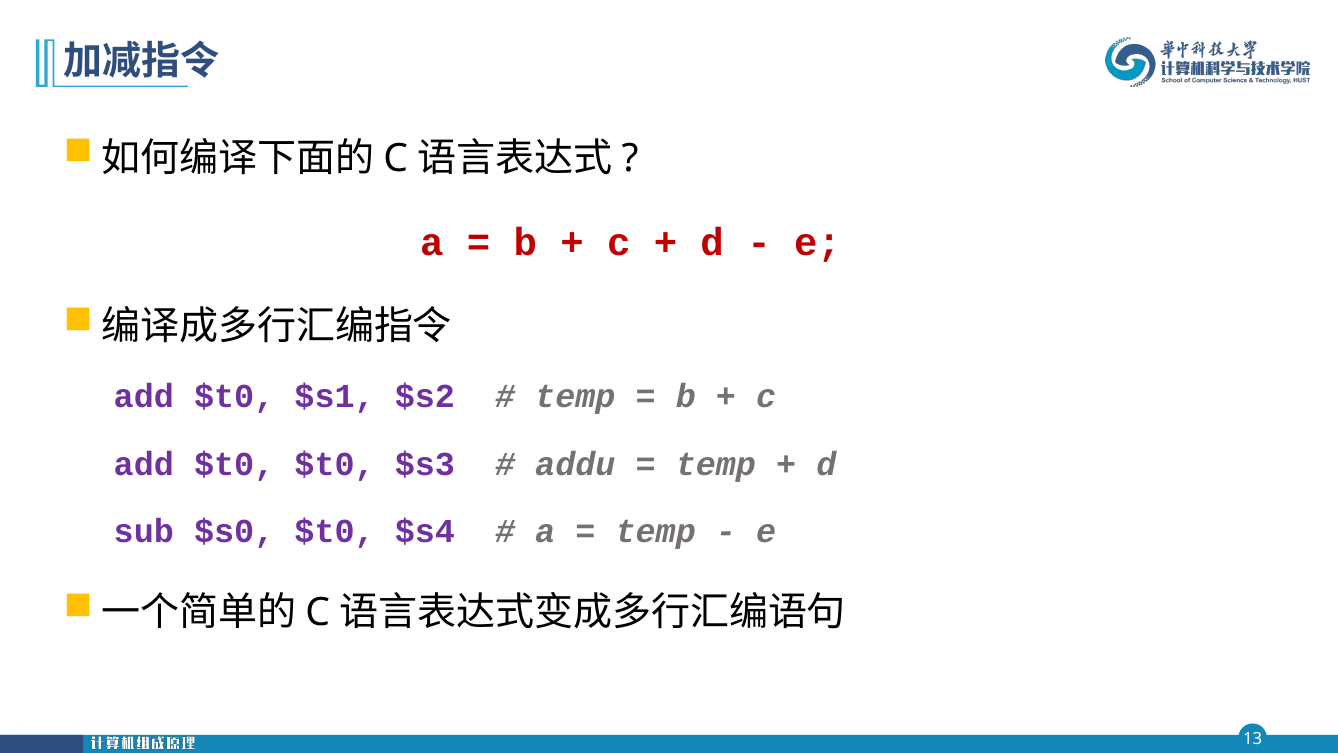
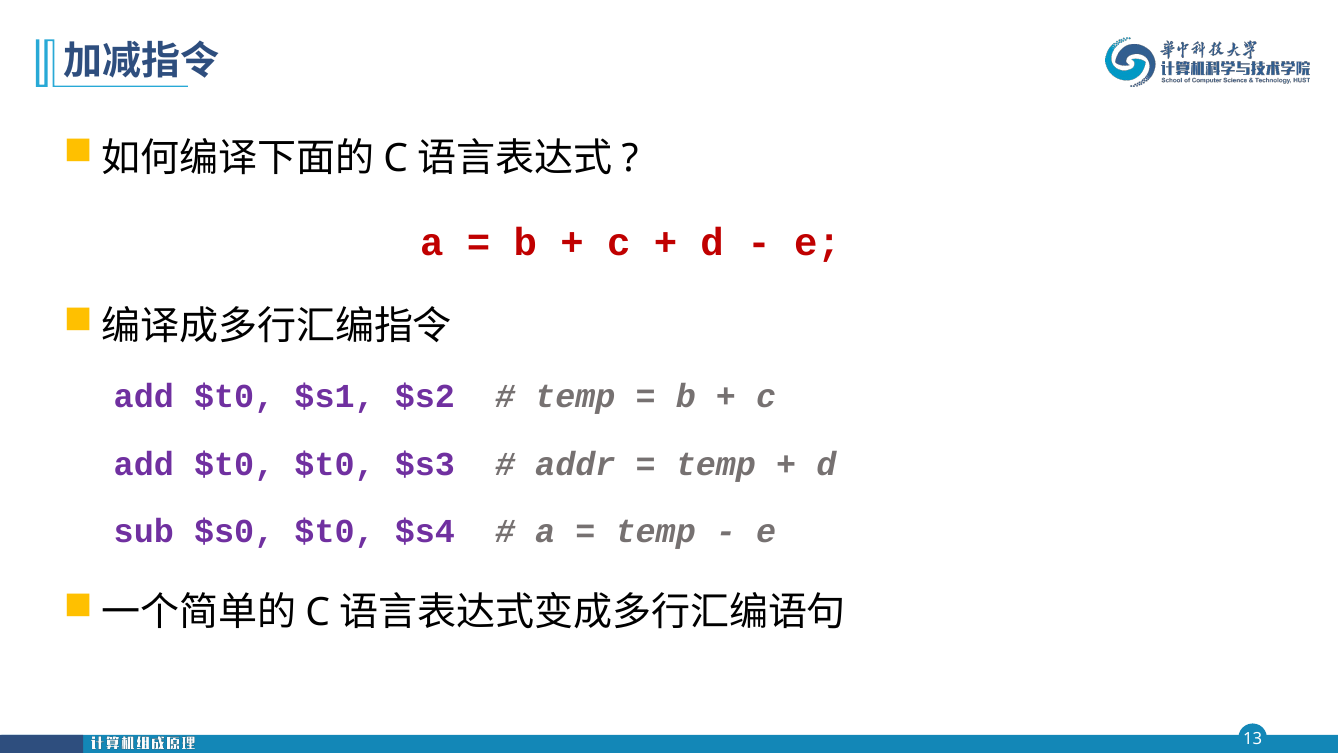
addu: addu -> addr
